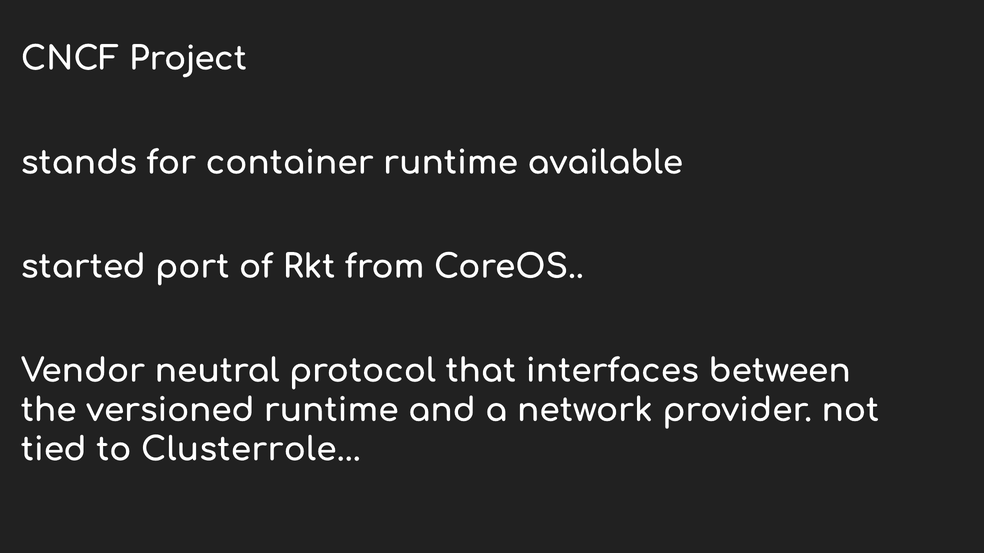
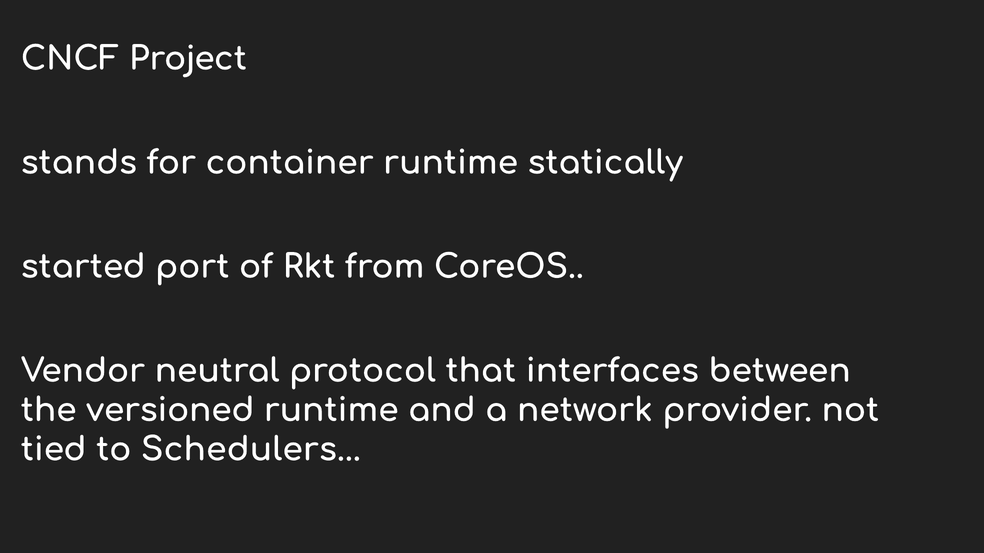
available: available -> statically
Clusterrole: Clusterrole -> Schedulers
